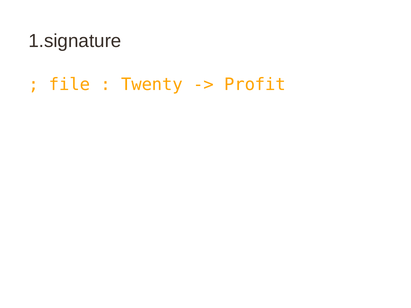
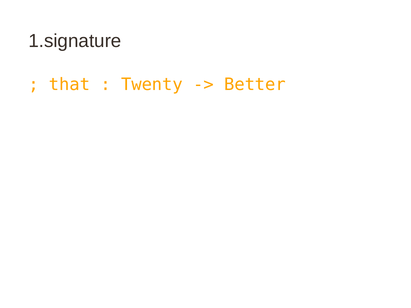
file: file -> that
Profit: Profit -> Better
